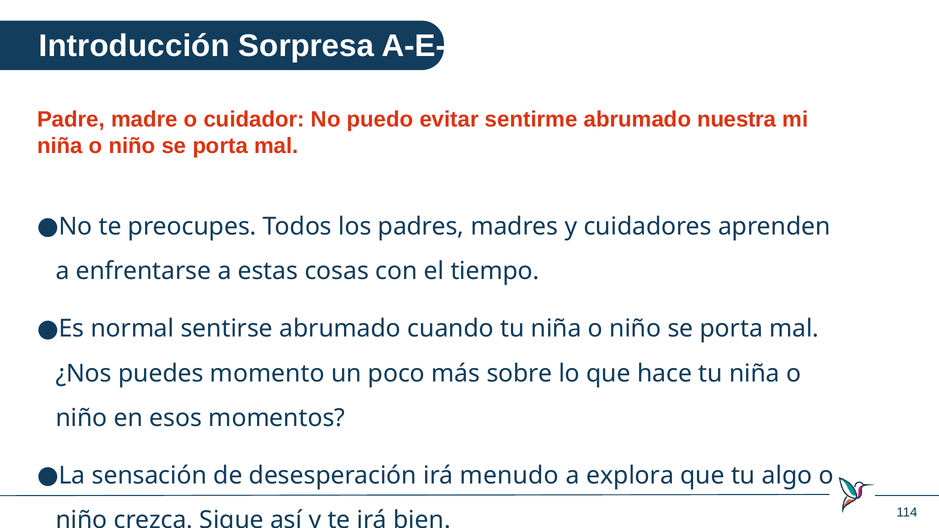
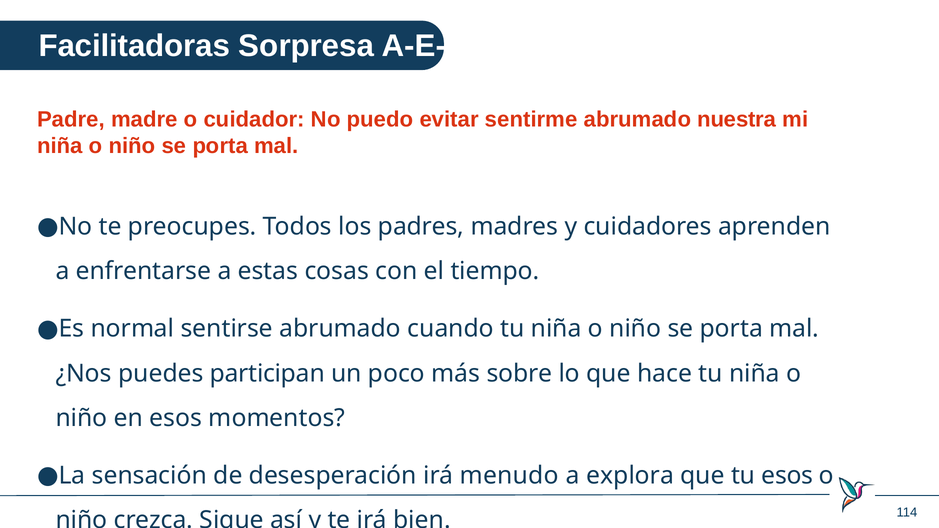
Introducción: Introducción -> Facilitadoras
momento: momento -> participan
tu algo: algo -> esos
